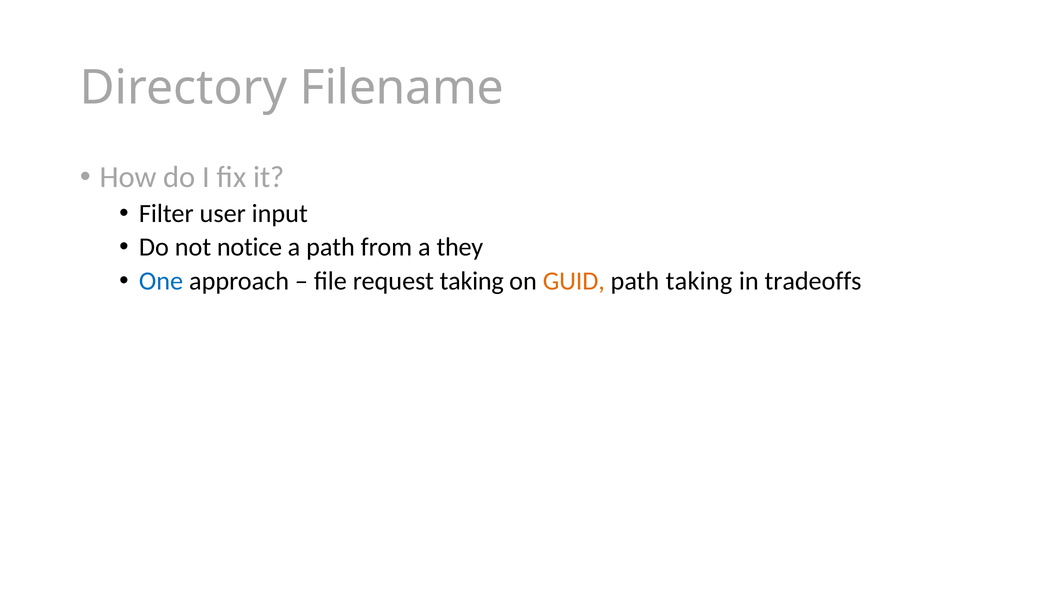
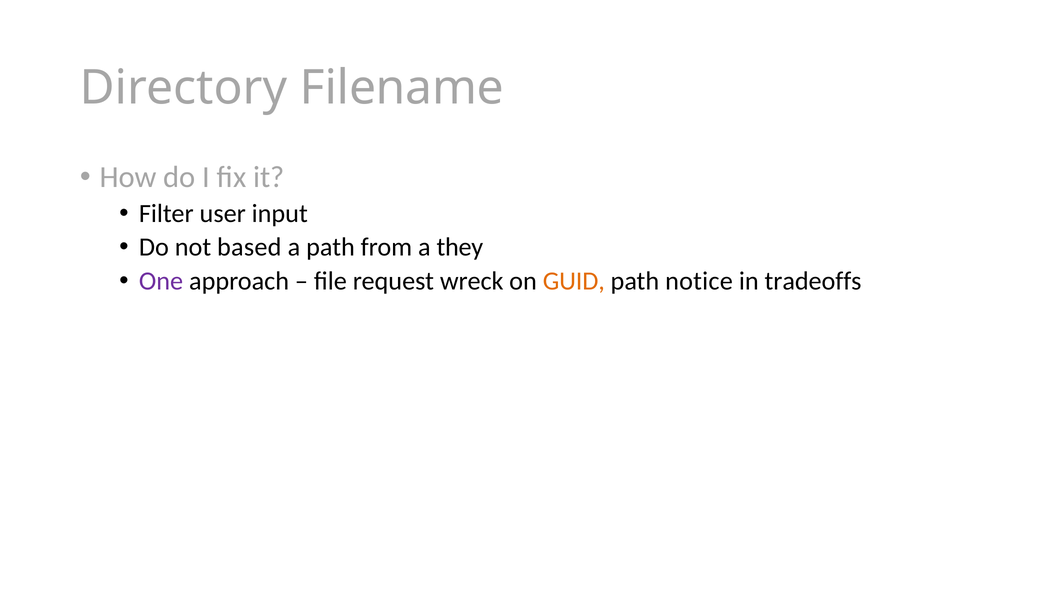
notice: notice -> based
One colour: blue -> purple
request taking: taking -> wreck
path taking: taking -> notice
